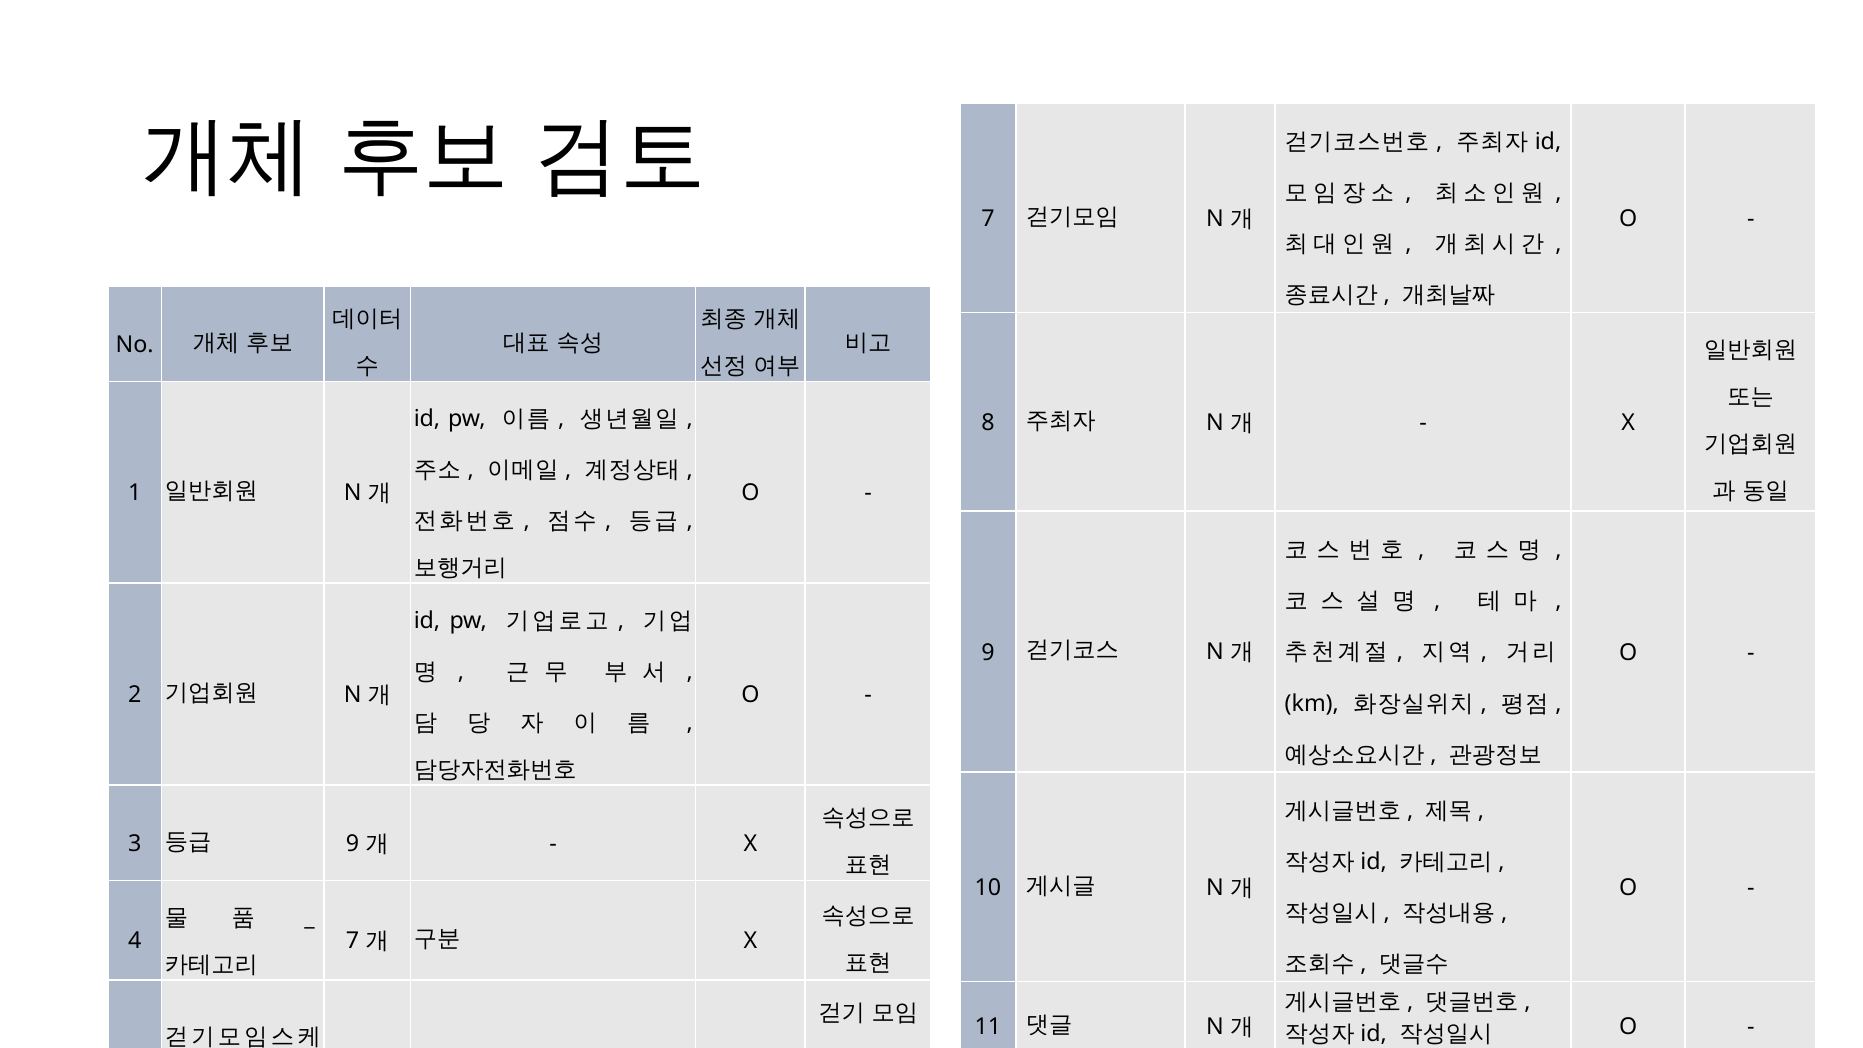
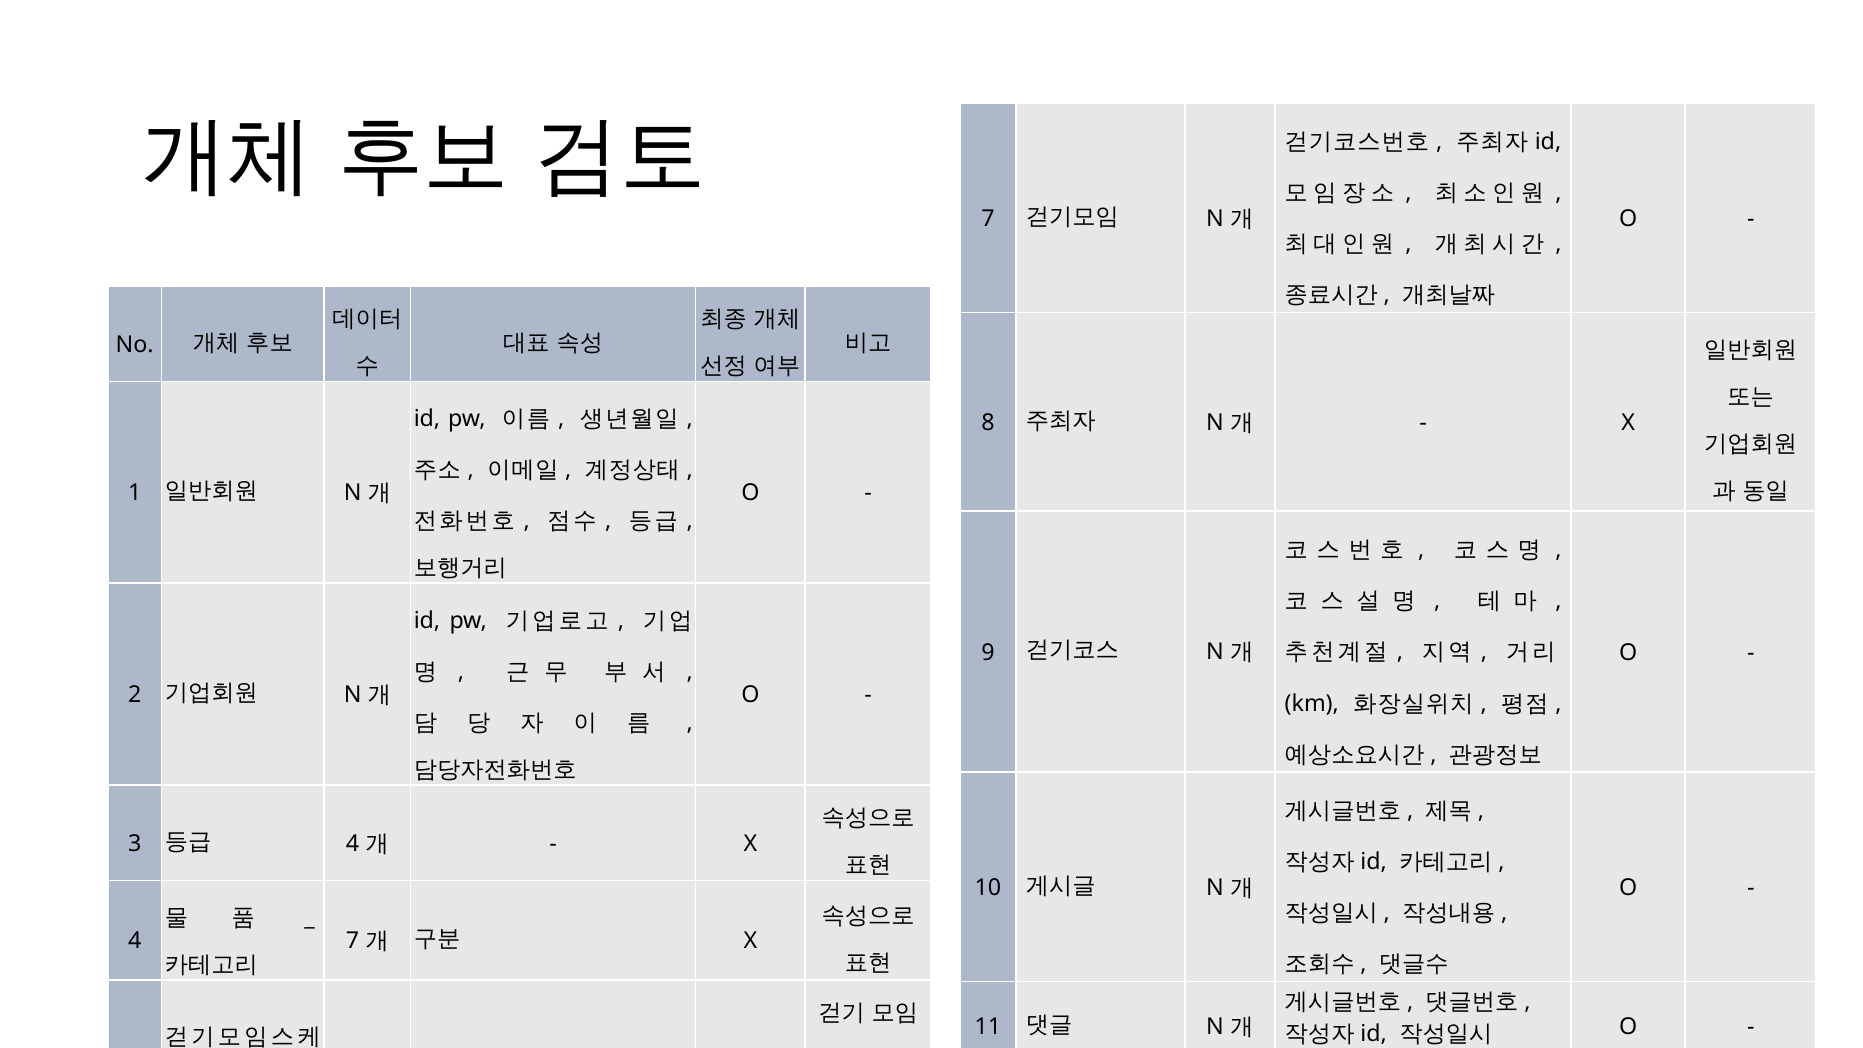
9 at (353, 843): 9 -> 4
